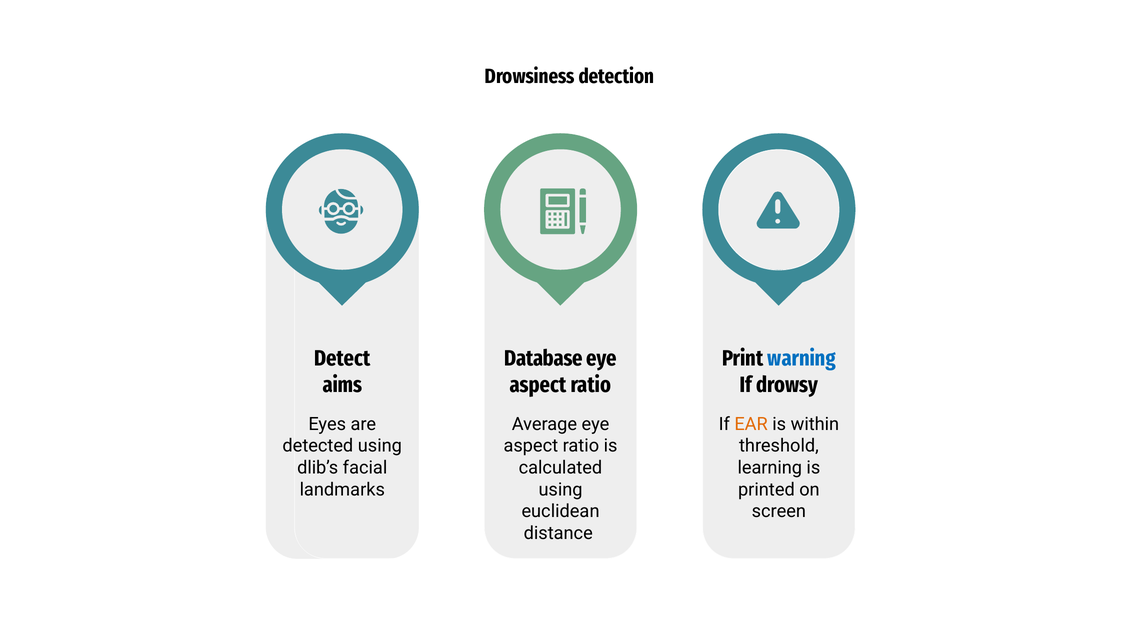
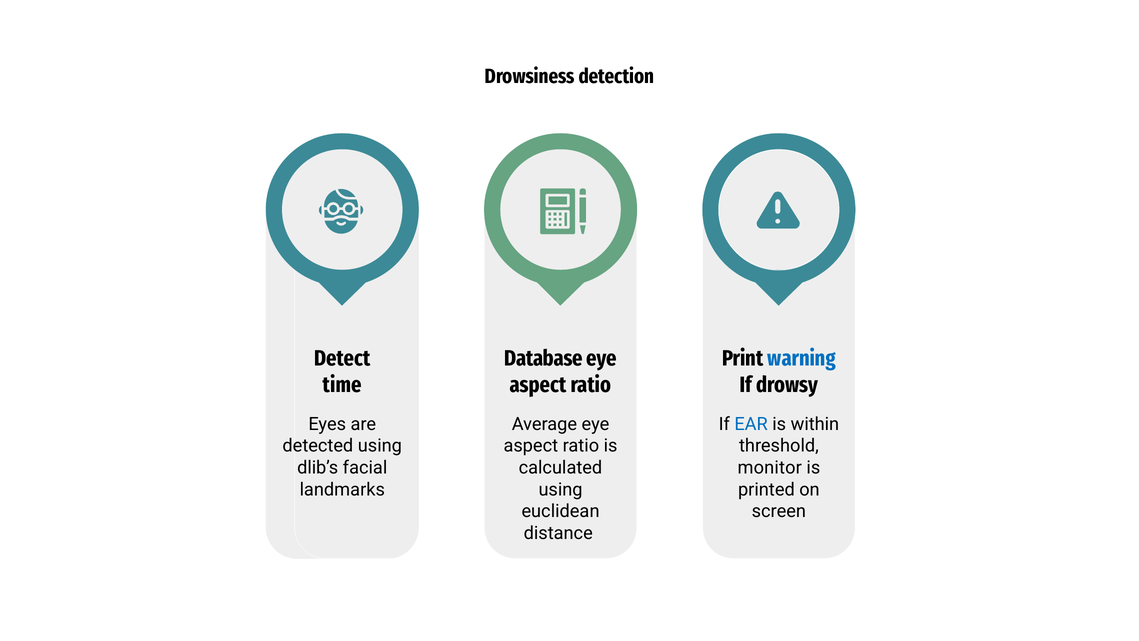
aims: aims -> time
EAR colour: orange -> blue
learning: learning -> monitor
